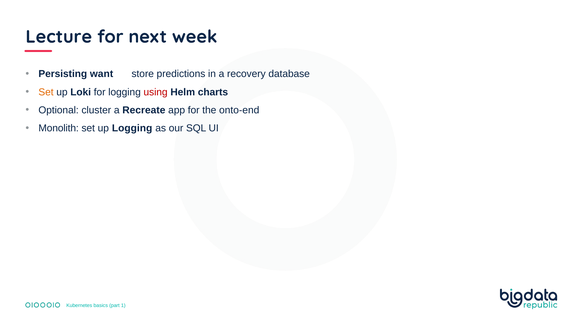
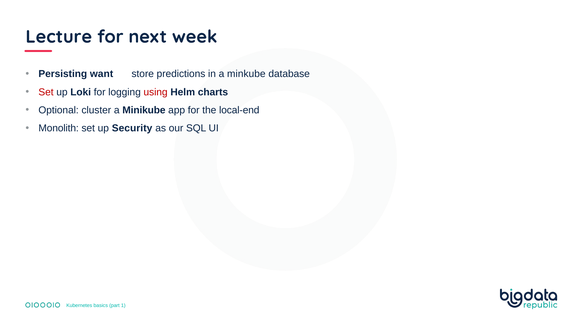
recovery: recovery -> minkube
Set at (46, 92) colour: orange -> red
Recreate: Recreate -> Minikube
onto-end: onto-end -> local-end
up Logging: Logging -> Security
